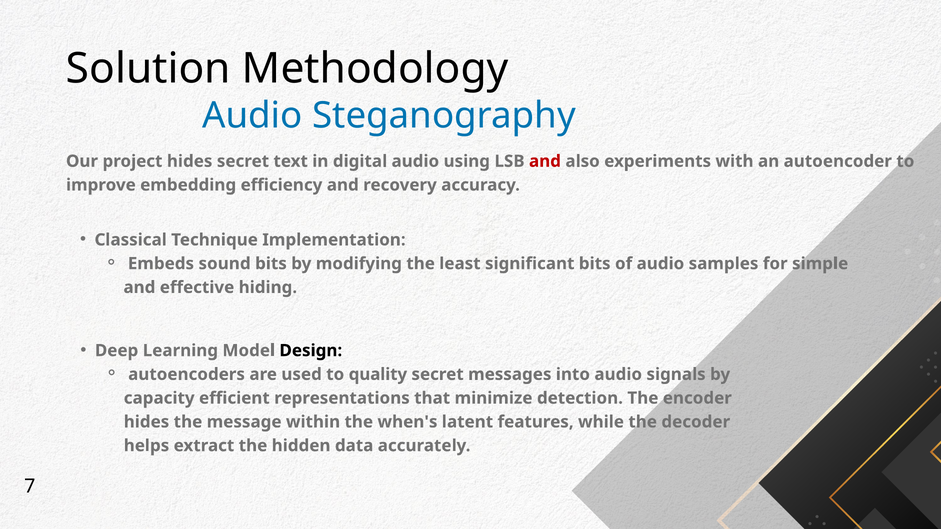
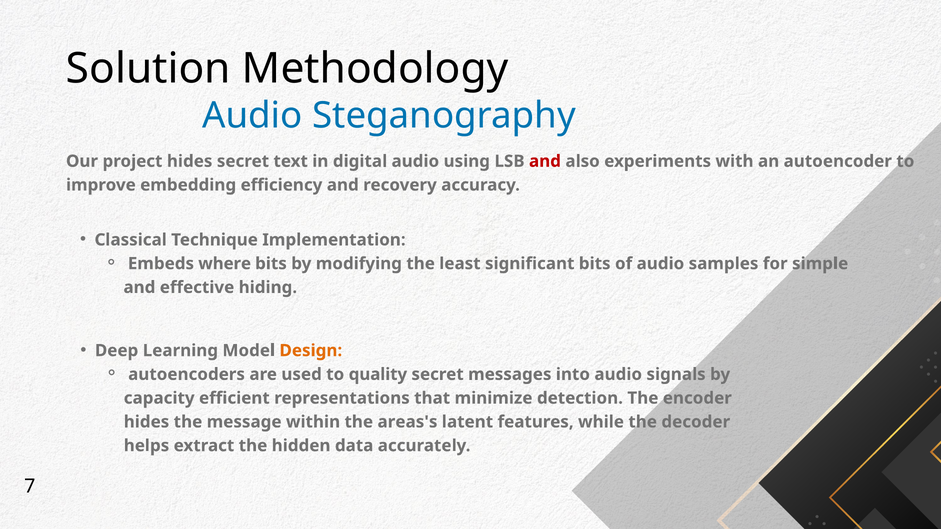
sound: sound -> where
Design colour: black -> orange
when's: when's -> areas's
